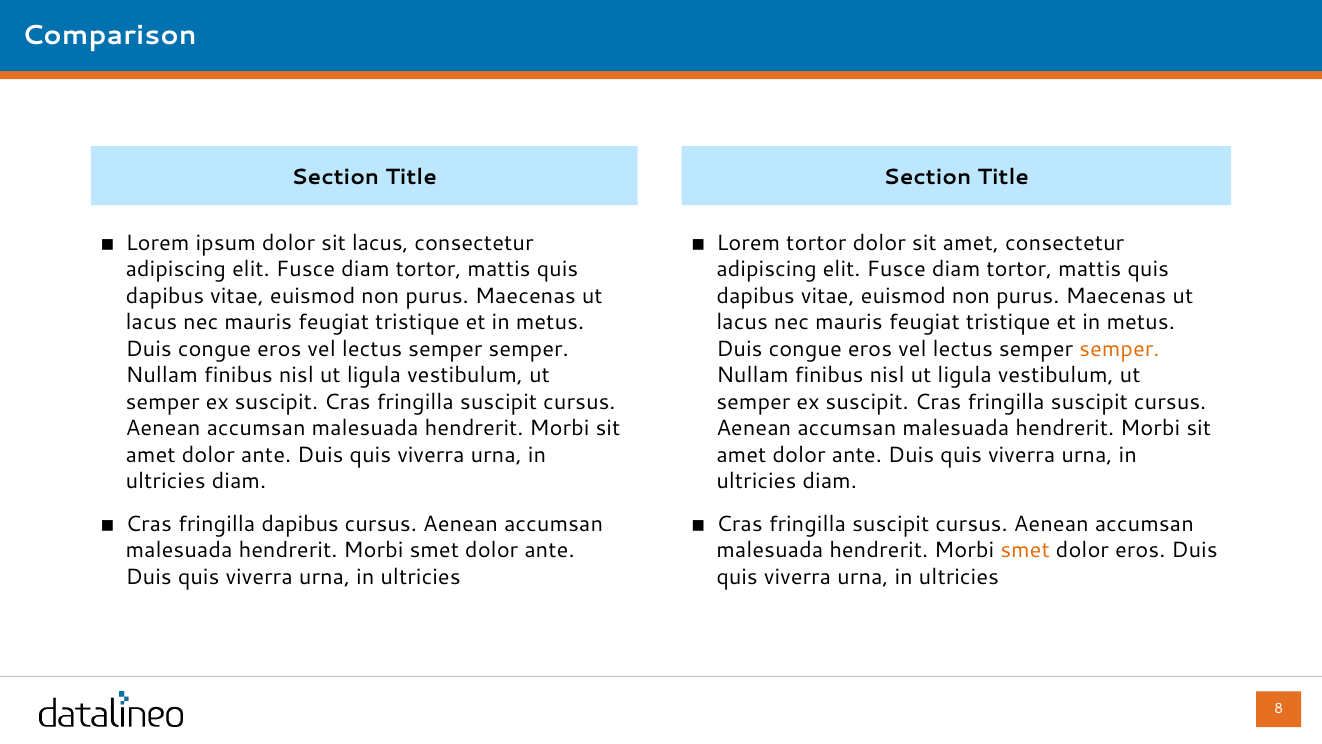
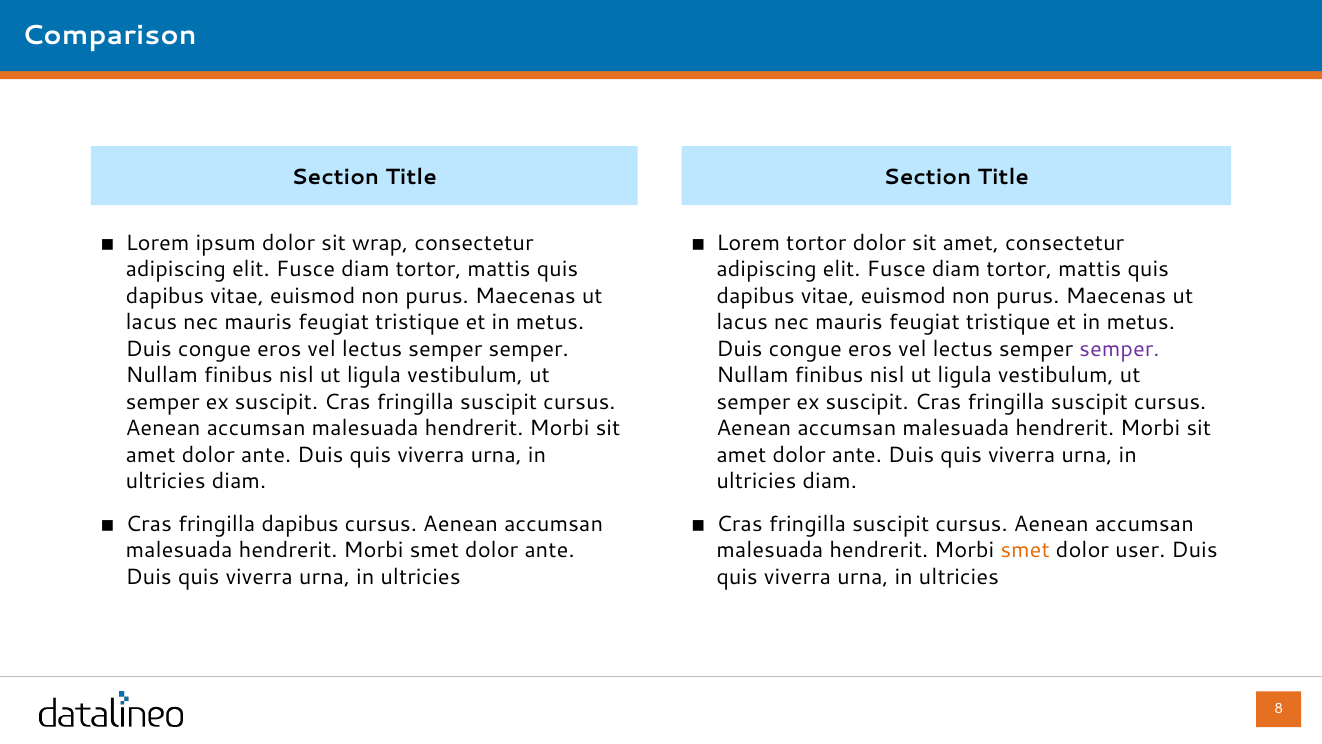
sit lacus: lacus -> wrap
semper at (1119, 349) colour: orange -> purple
dolor eros: eros -> user
